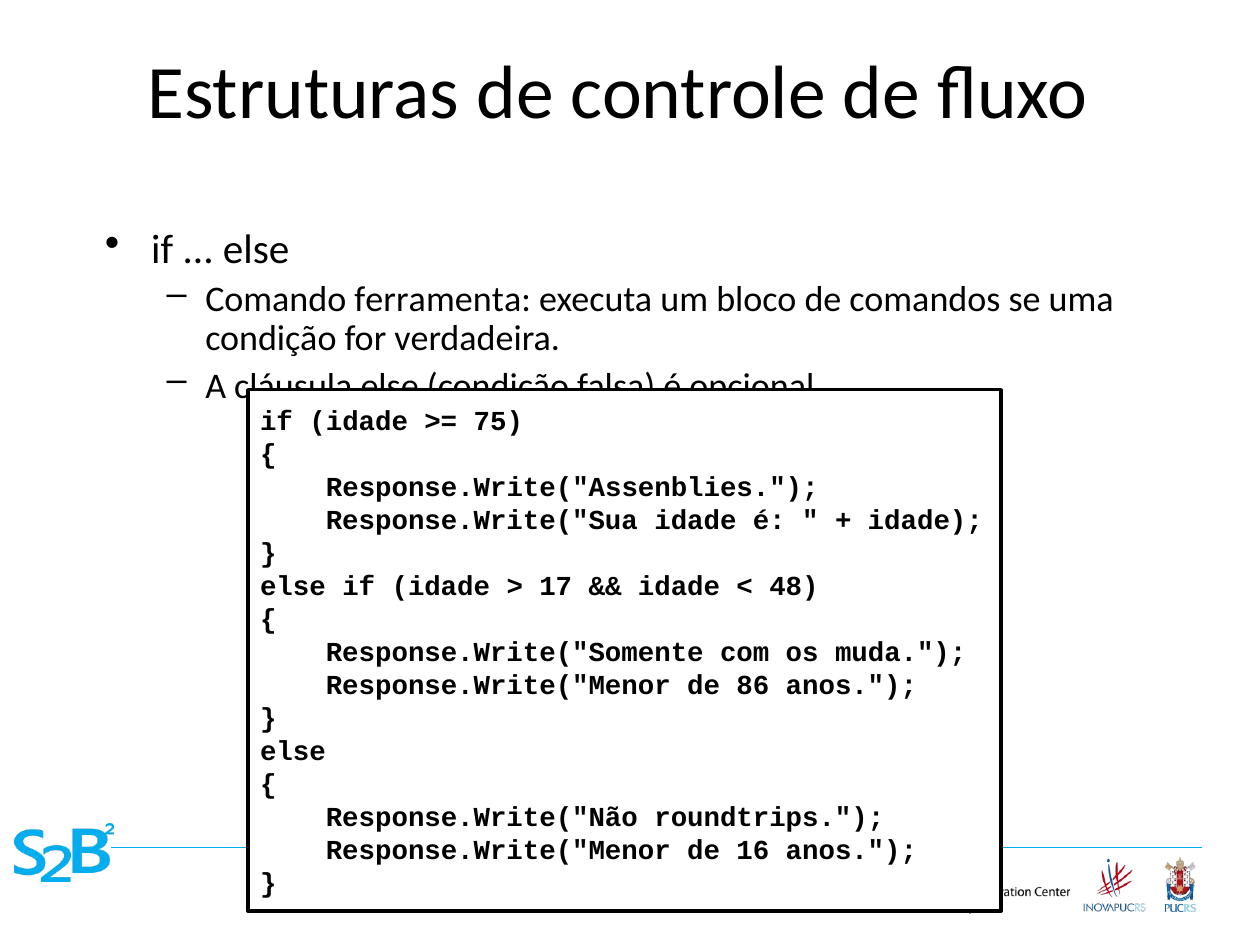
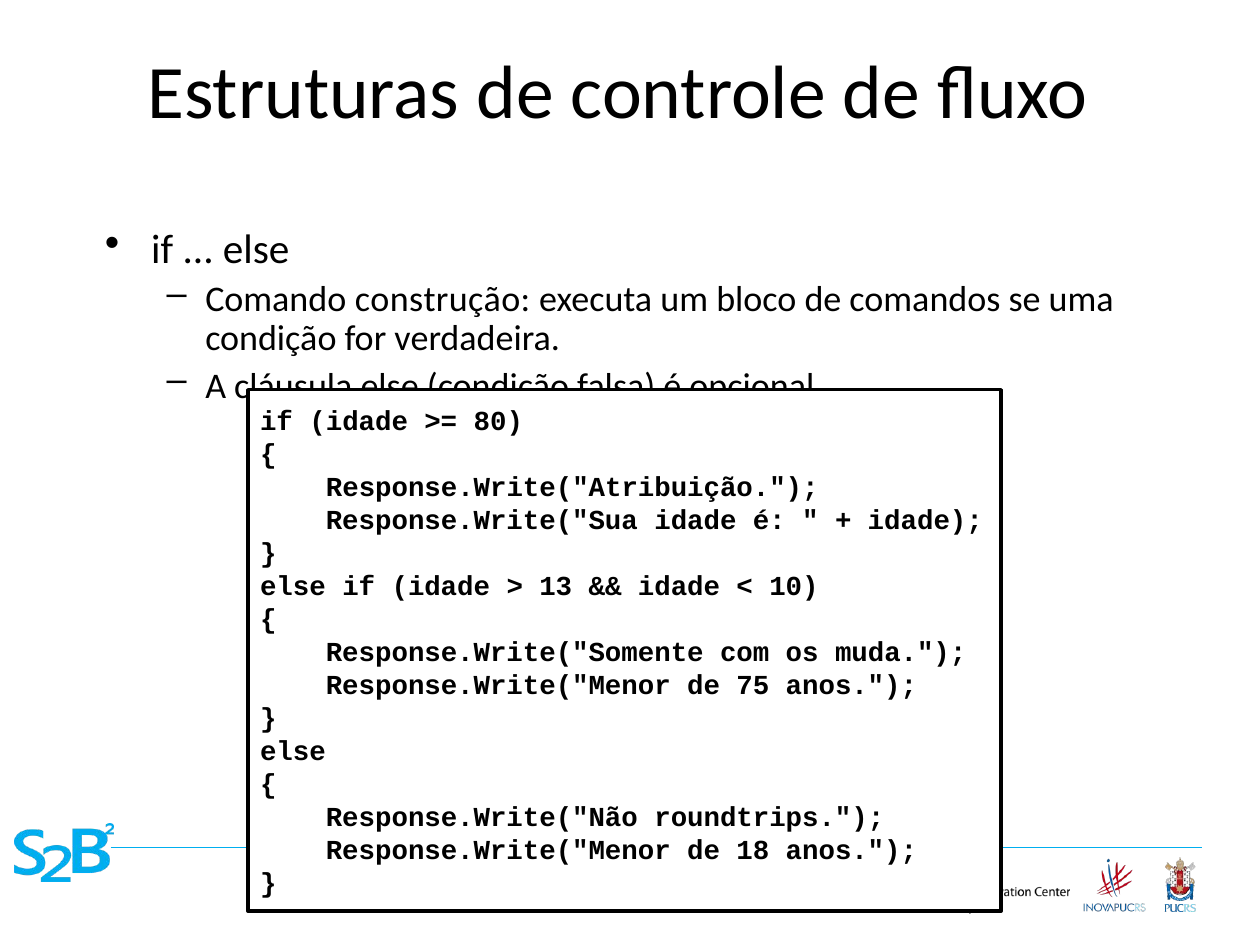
ferramenta: ferramenta -> construção
75: 75 -> 80
Response.Write("Assenblies: Response.Write("Assenblies -> Response.Write("Atribuição
17: 17 -> 13
48: 48 -> 10
86: 86 -> 75
16: 16 -> 18
